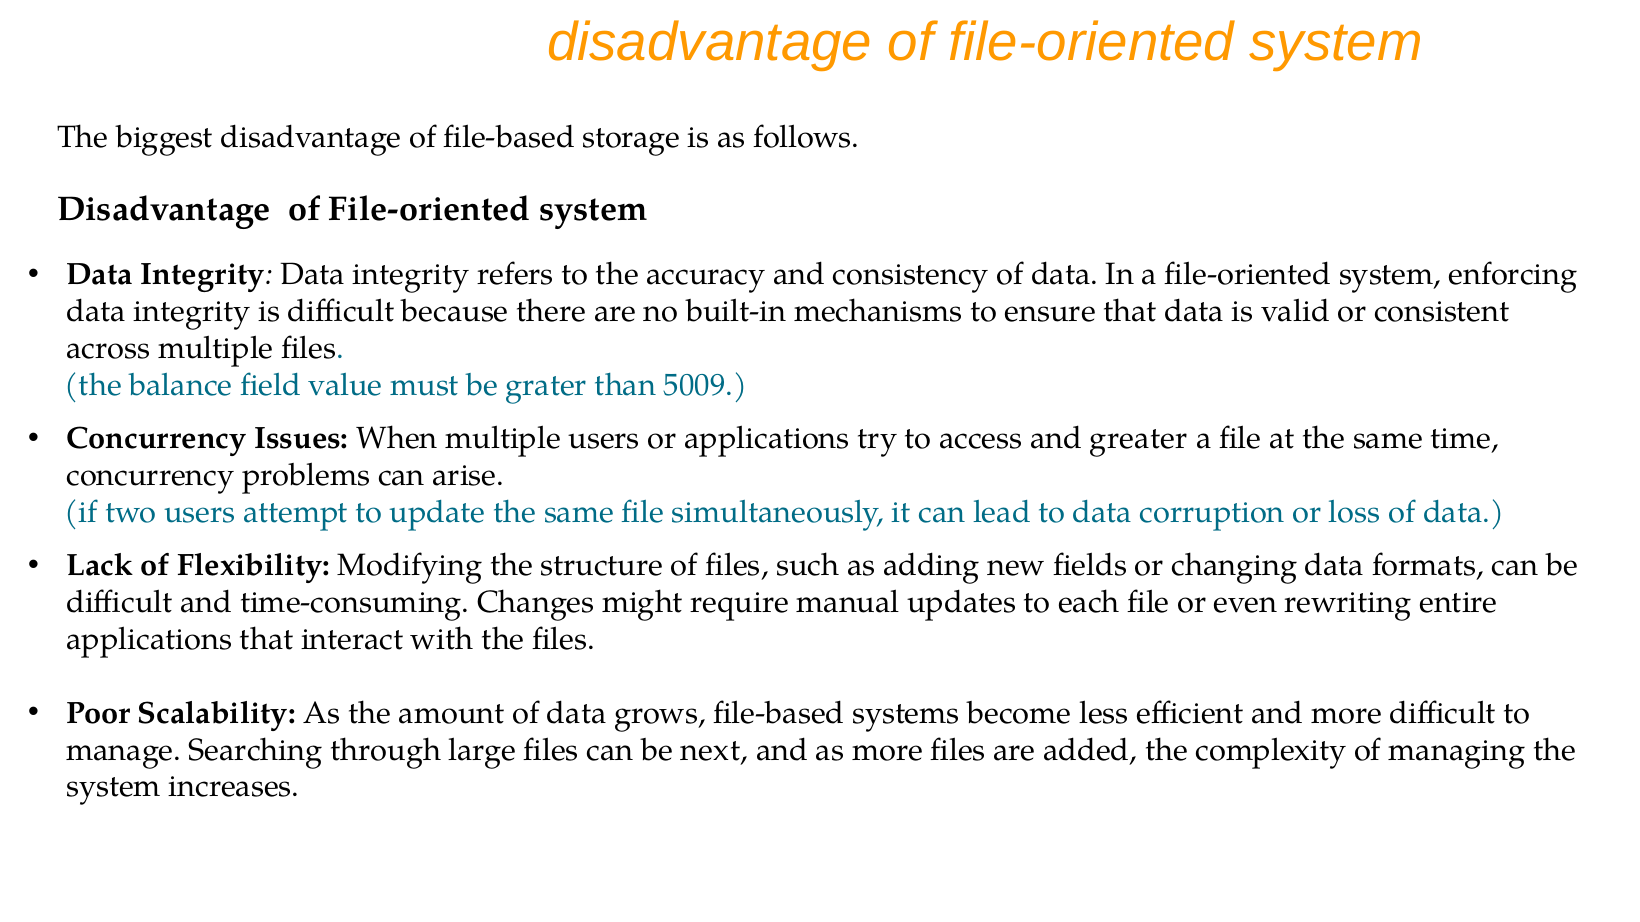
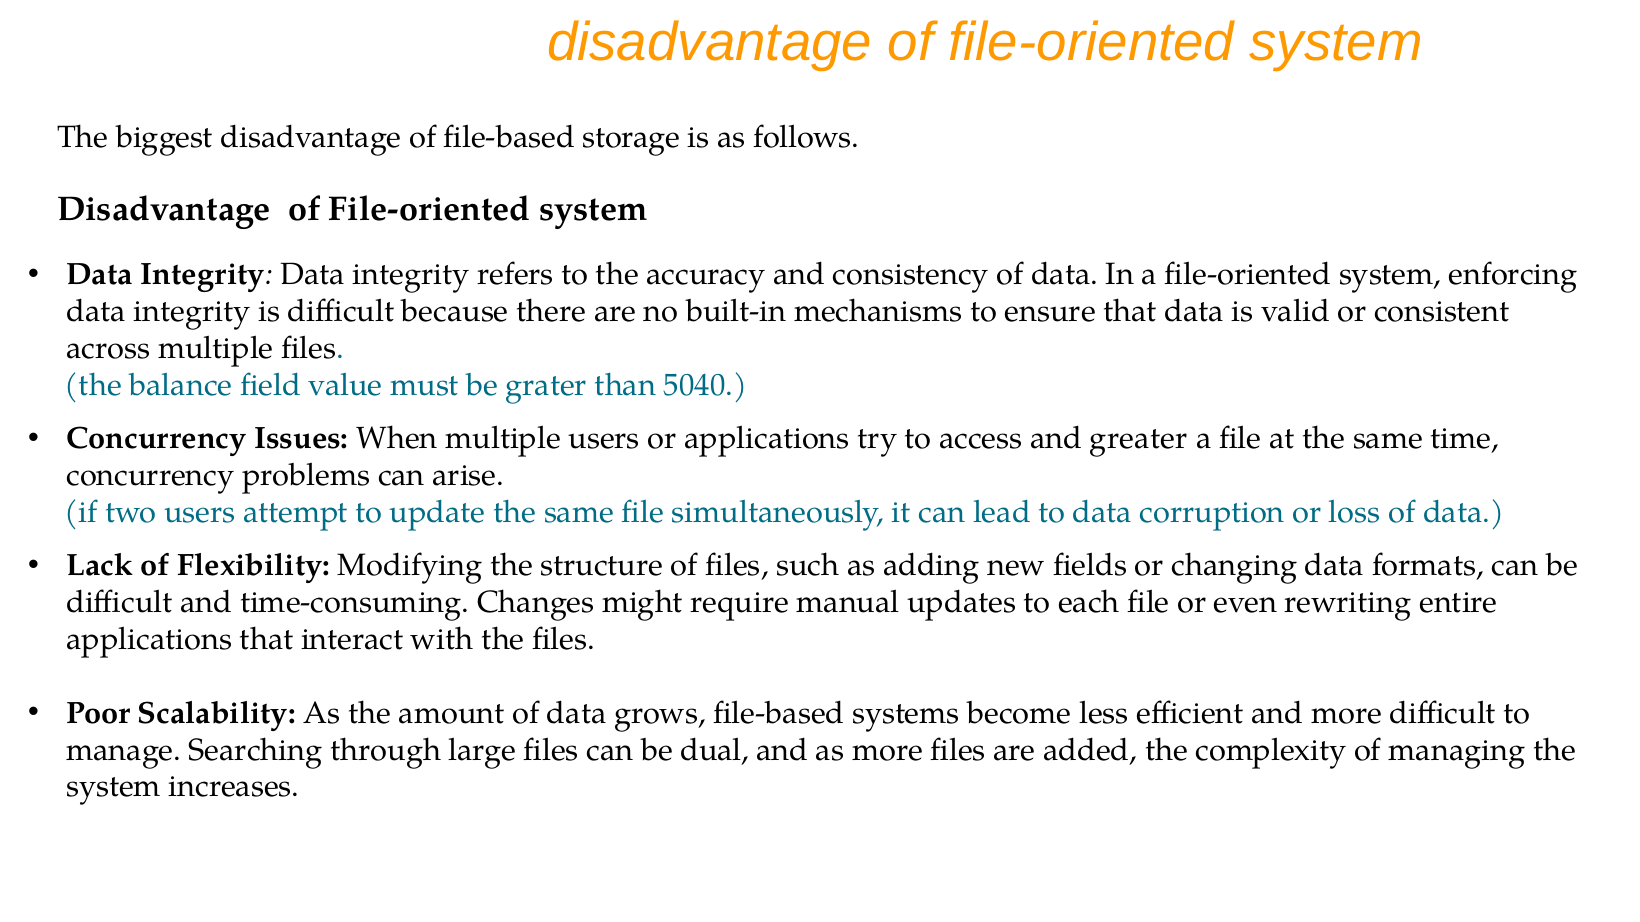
5009: 5009 -> 5040
next: next -> dual
